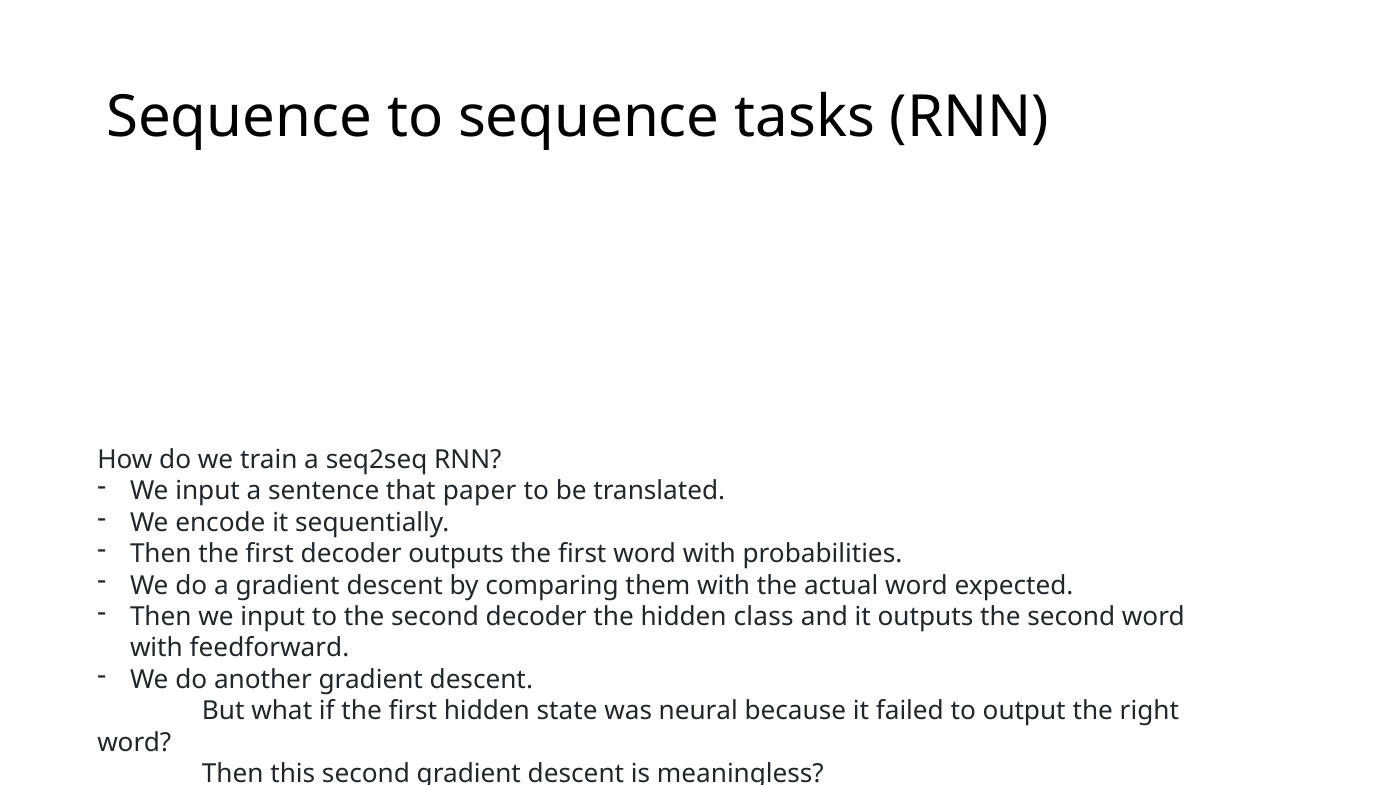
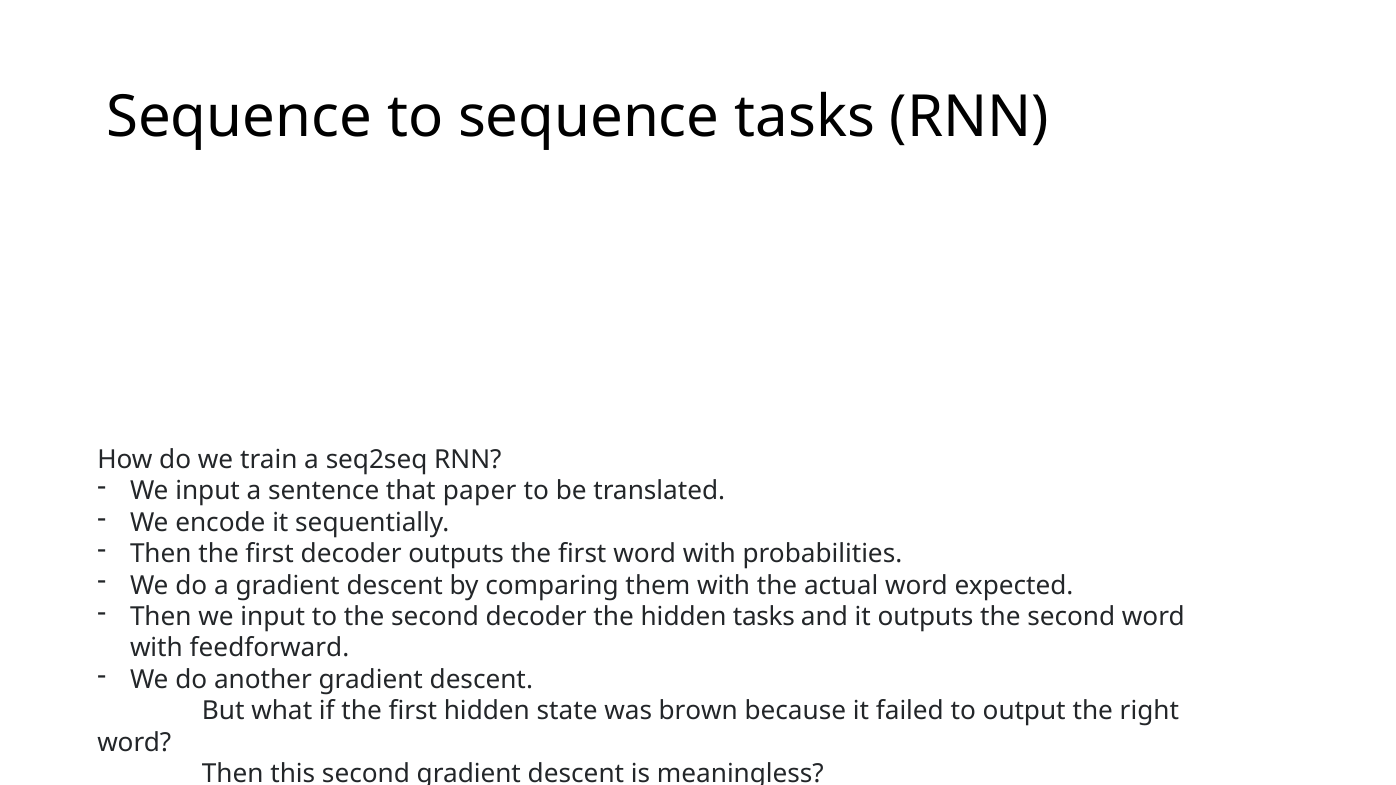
hidden class: class -> tasks
neural: neural -> brown
